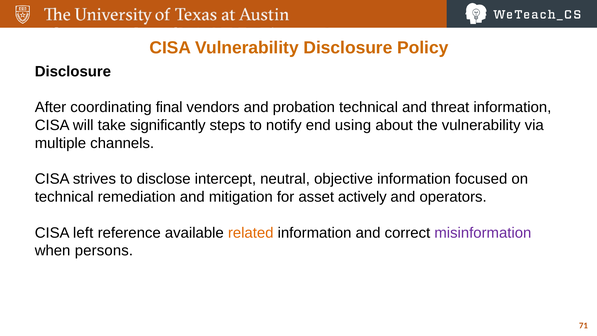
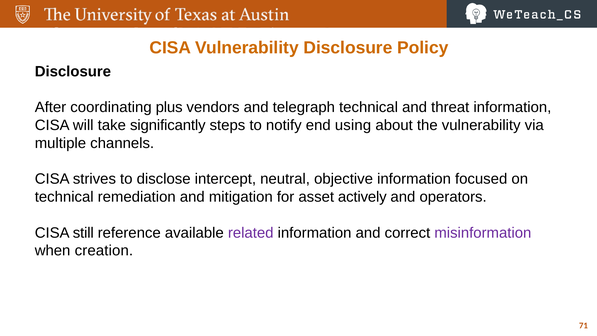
final: final -> plus
probation: probation -> telegraph
left: left -> still
related colour: orange -> purple
persons: persons -> creation
